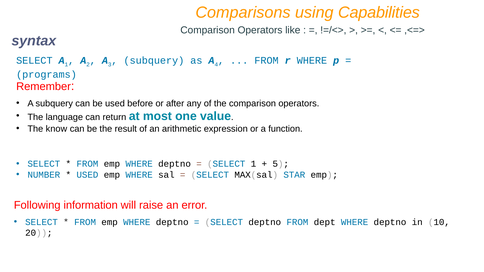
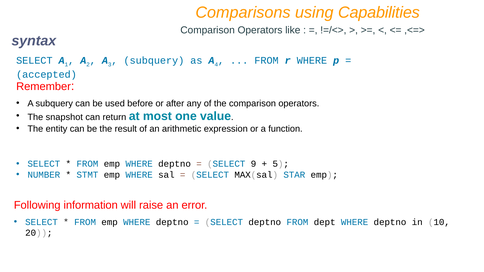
programs: programs -> accepted
language: language -> snapshot
know: know -> entity
SELECT 1: 1 -> 9
USED at (87, 175): USED -> STMT
